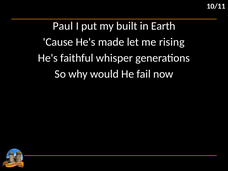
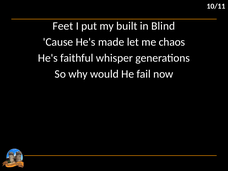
Paul: Paul -> Feet
Earth: Earth -> Blind
rising: rising -> chaos
